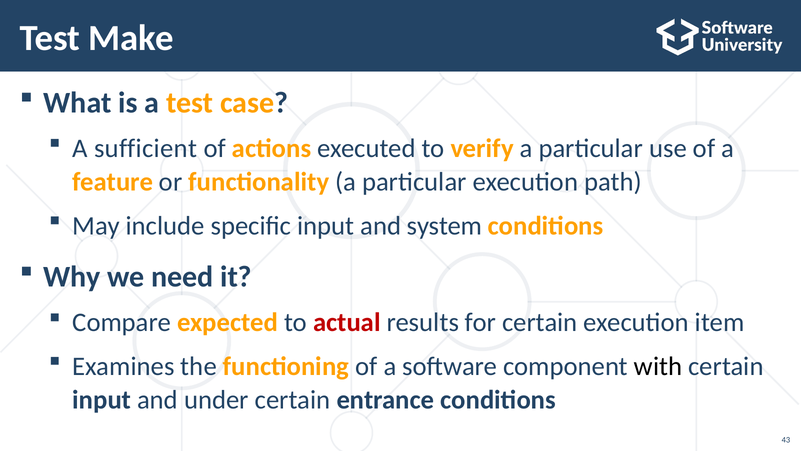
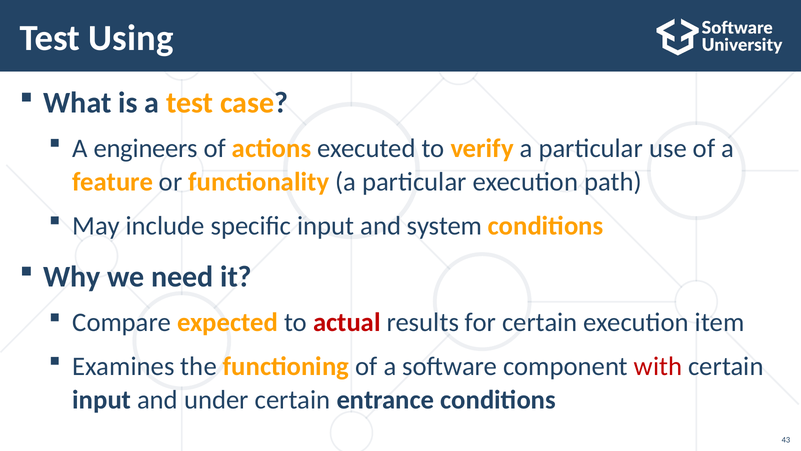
Make: Make -> Using
sufficient: sufficient -> engineers
with colour: black -> red
